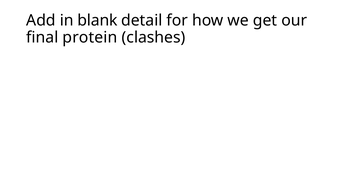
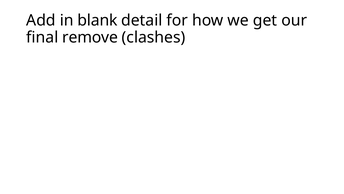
protein: protein -> remove
